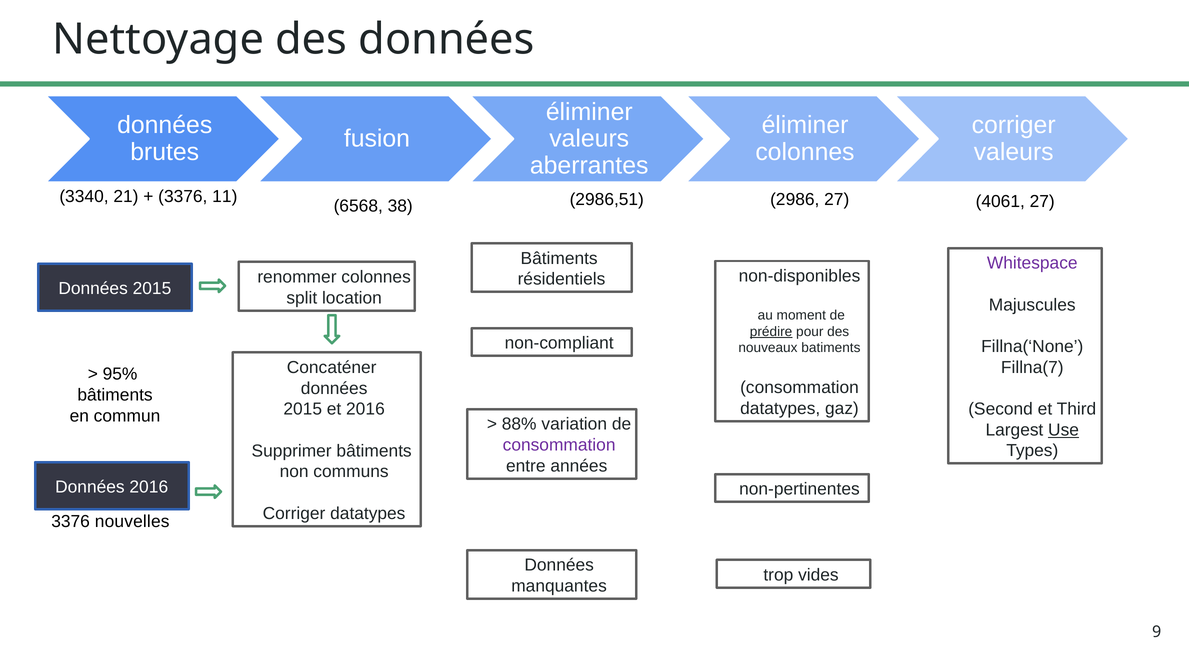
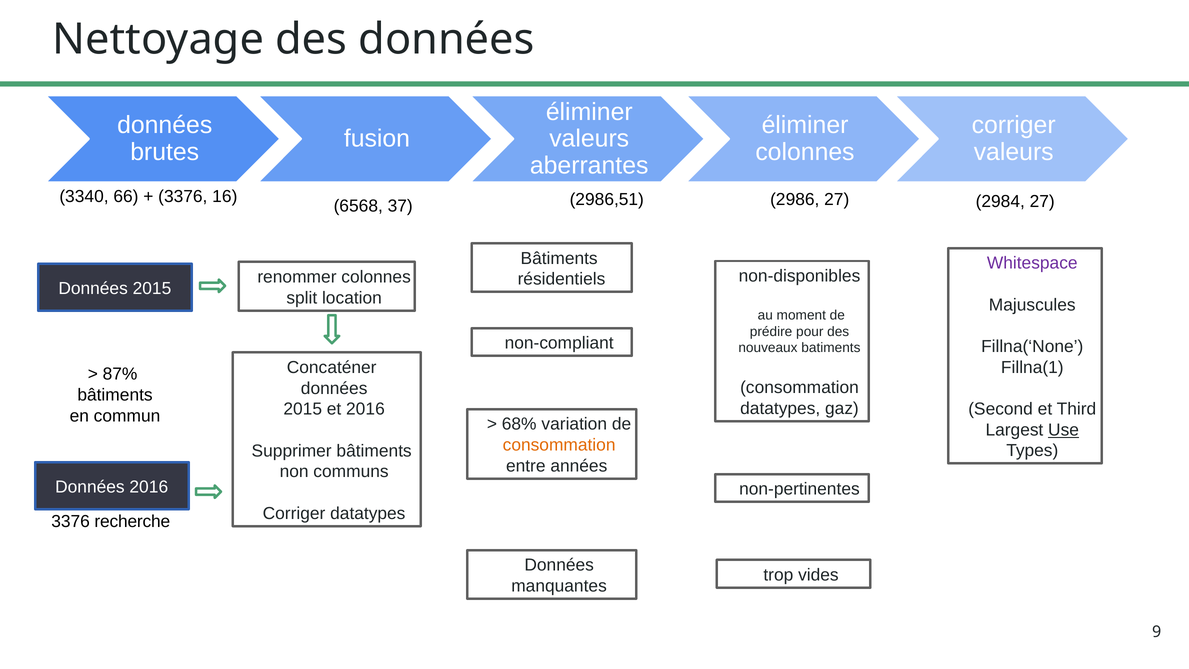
21: 21 -> 66
11: 11 -> 16
4061: 4061 -> 2984
38: 38 -> 37
prédire underline: present -> none
Fillna(7: Fillna(7 -> Fillna(1
95%: 95% -> 87%
88%: 88% -> 68%
consommation at (559, 445) colour: purple -> orange
nouvelles: nouvelles -> recherche
